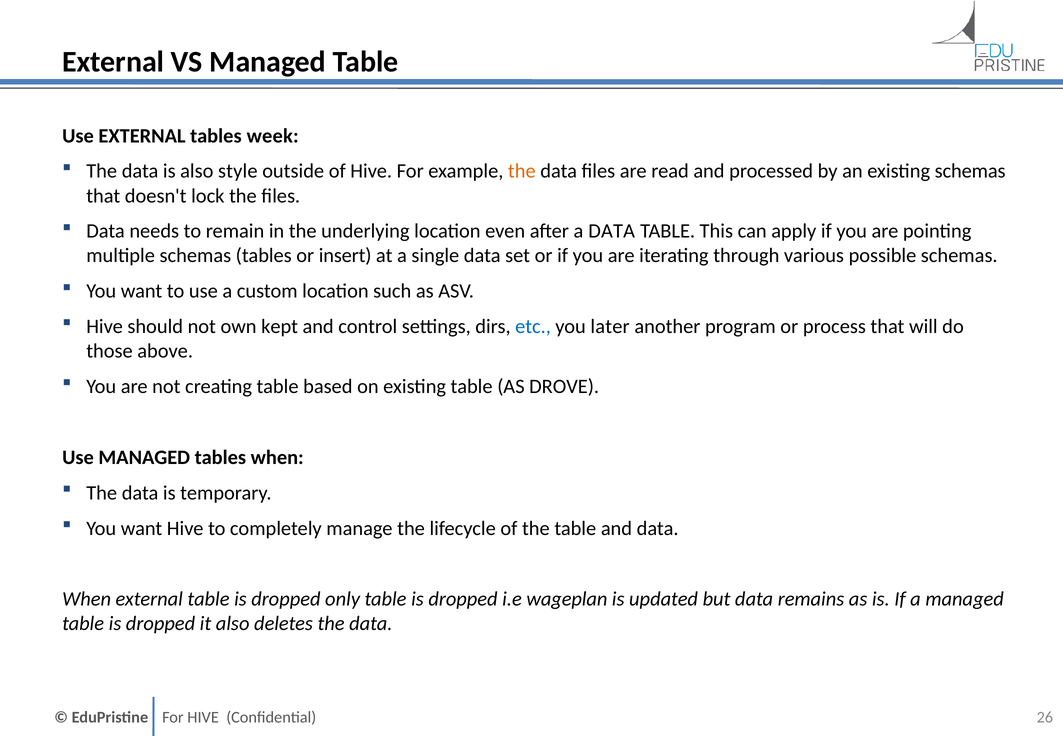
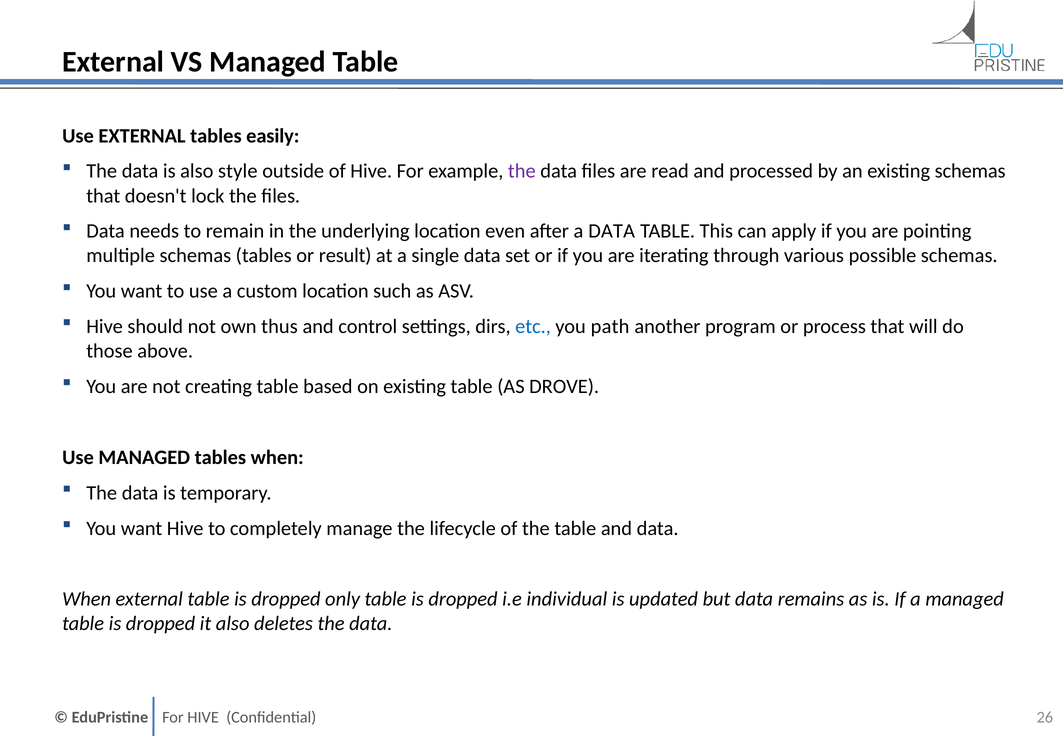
week: week -> easily
the at (522, 171) colour: orange -> purple
insert: insert -> result
kept: kept -> thus
later: later -> path
wageplan: wageplan -> individual
